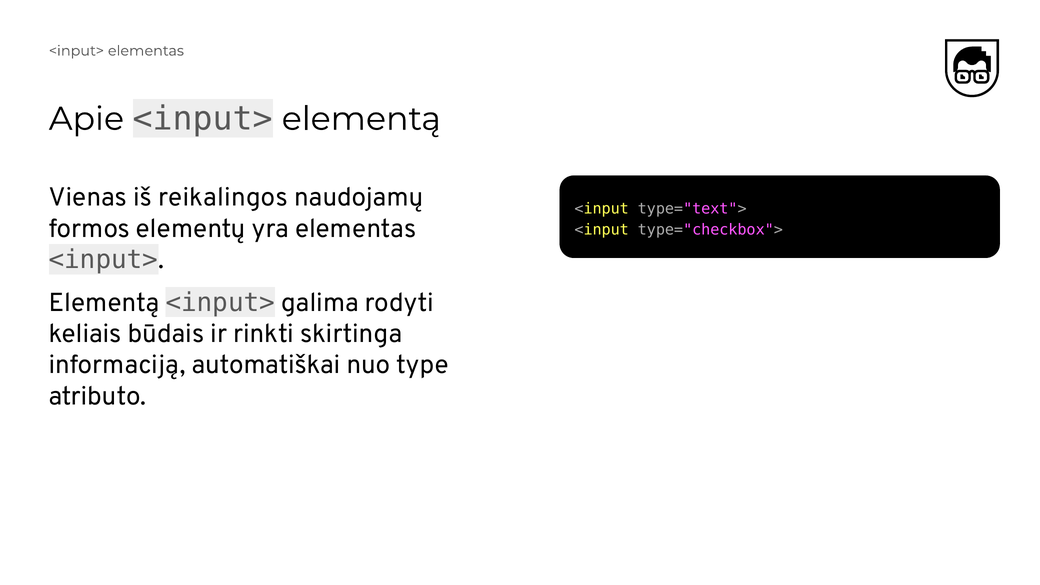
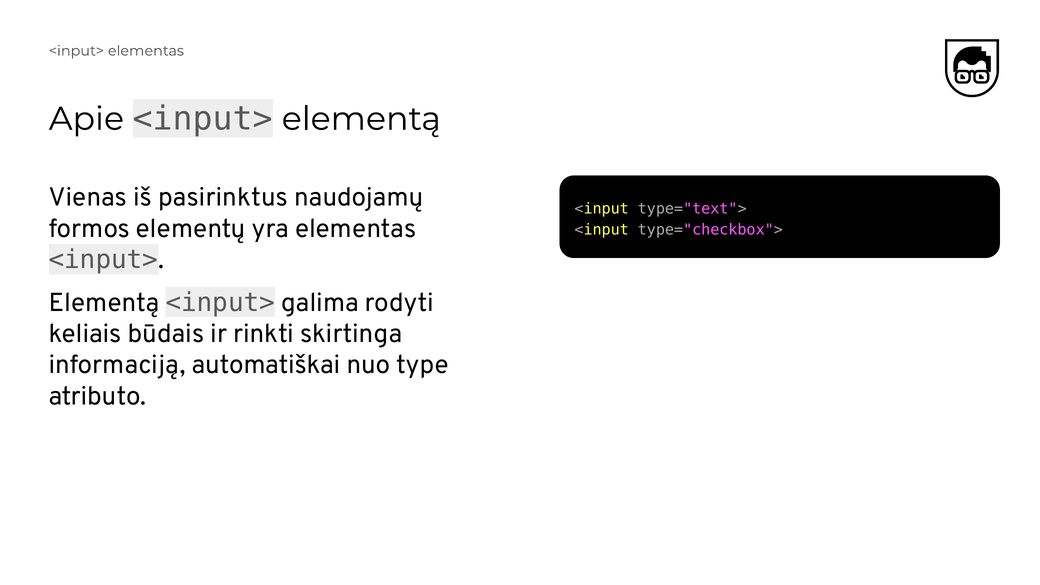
reikalingos: reikalingos -> pasirinktus
